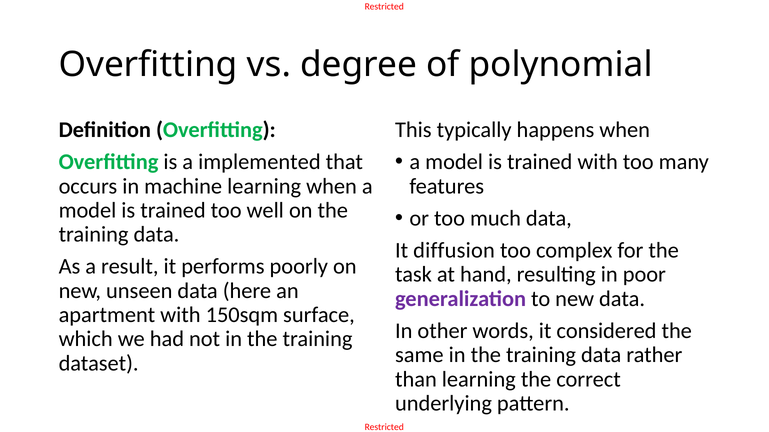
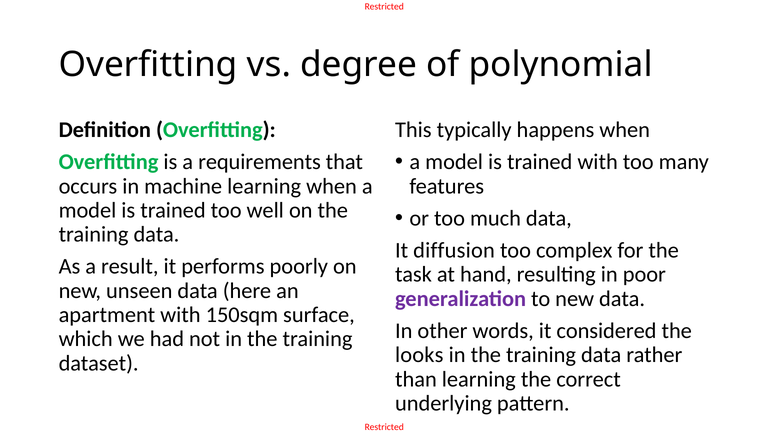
implemented: implemented -> requirements
same: same -> looks
